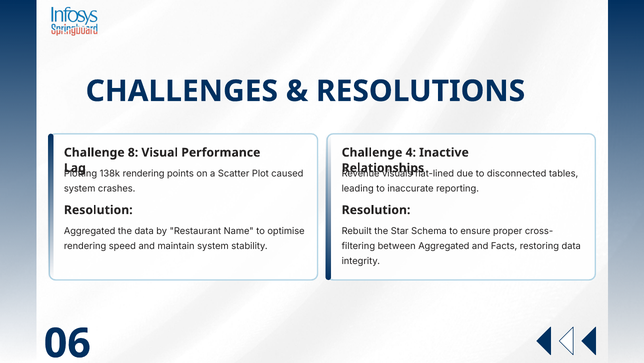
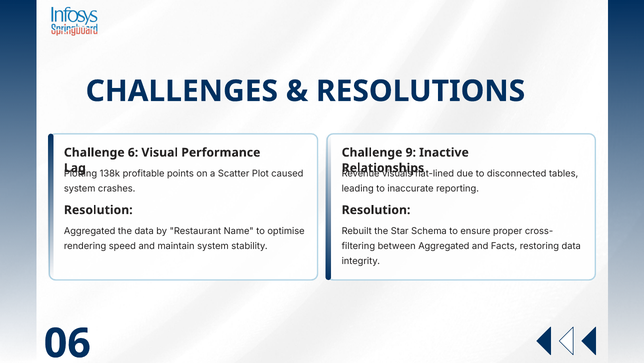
8: 8 -> 6
4: 4 -> 9
138k rendering: rendering -> profitable
